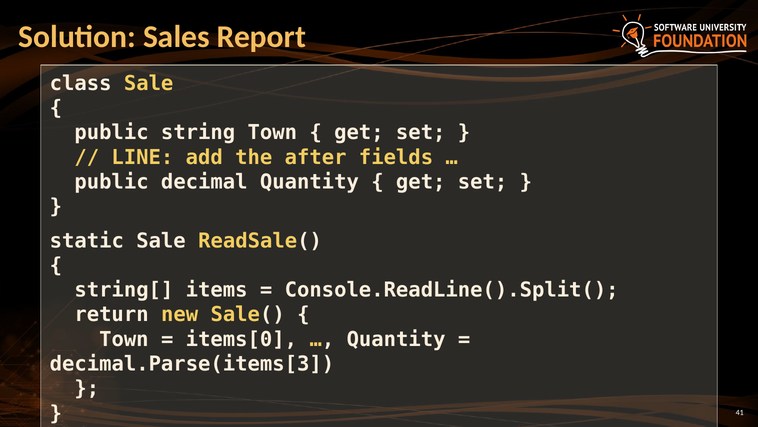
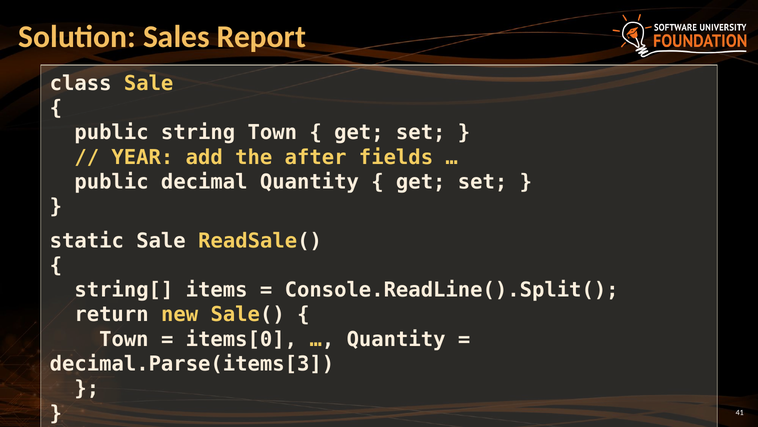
LINE: LINE -> YEAR
